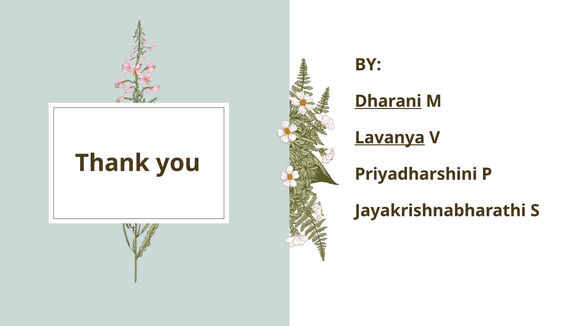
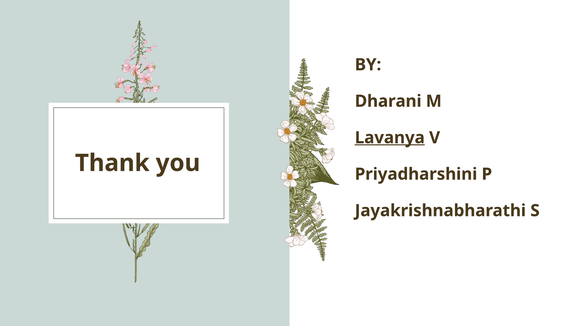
Dharani underline: present -> none
